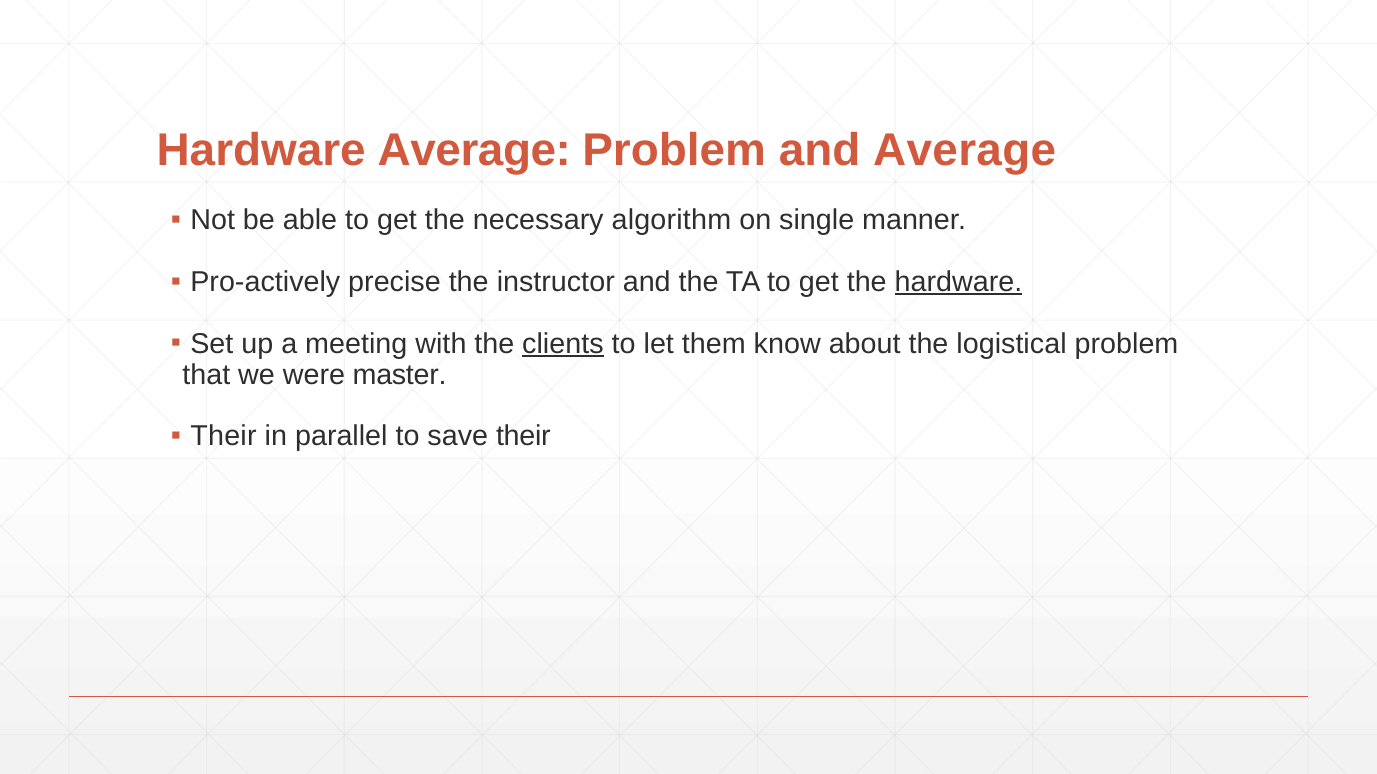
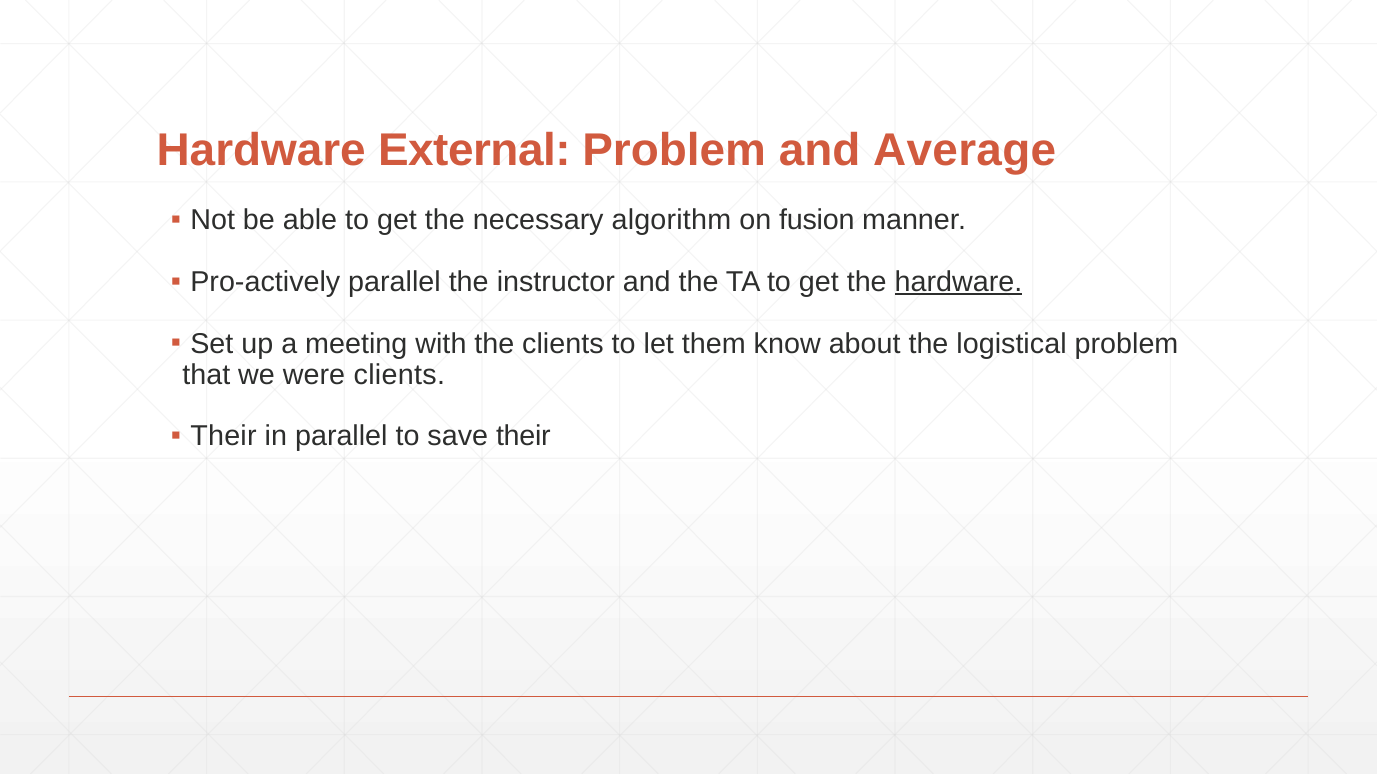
Hardware Average: Average -> External
single: single -> fusion
Pro-actively precise: precise -> parallel
clients at (563, 344) underline: present -> none
were master: master -> clients
